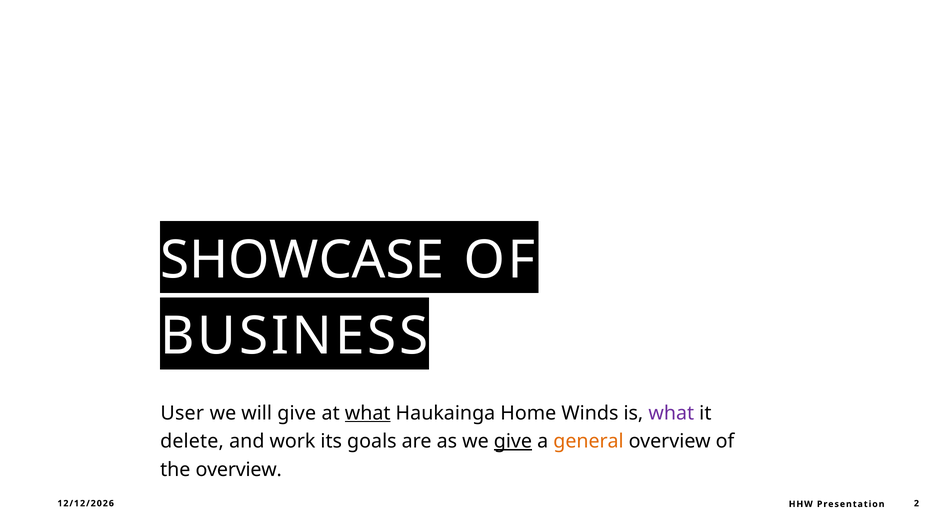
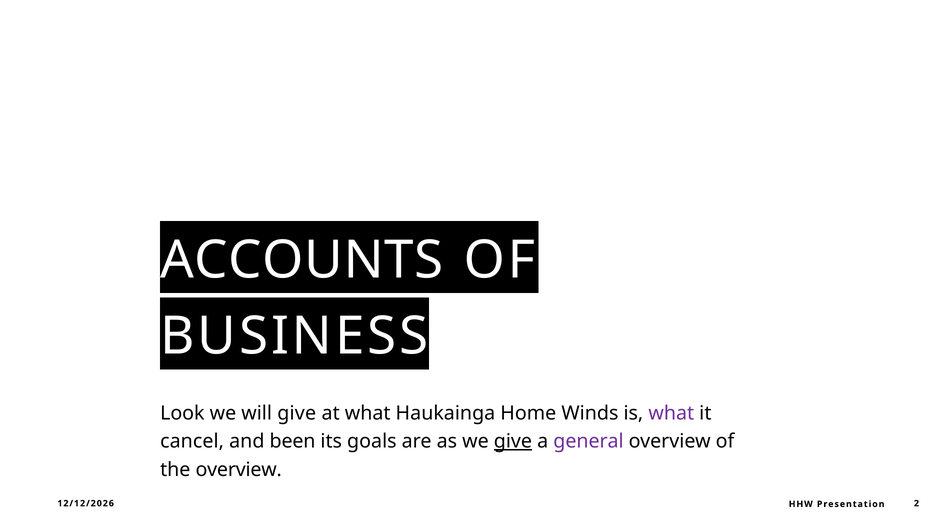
SHOWCASE: SHOWCASE -> ACCOUNTS
User: User -> Look
what at (368, 413) underline: present -> none
delete: delete -> cancel
work: work -> been
general colour: orange -> purple
